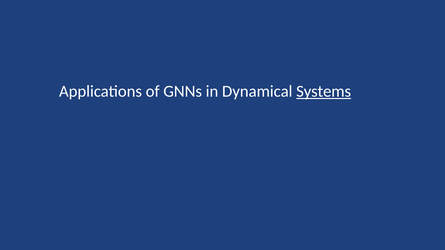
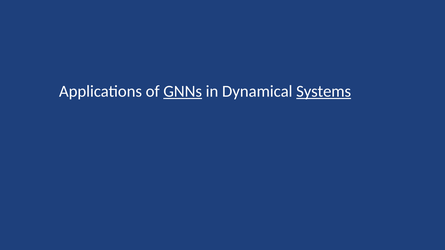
GNNs underline: none -> present
